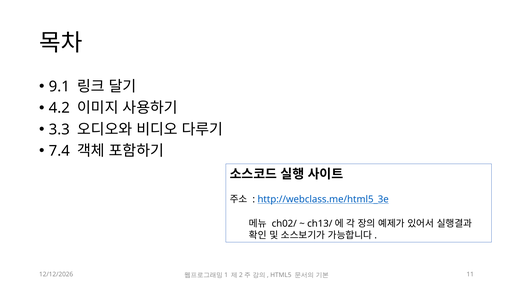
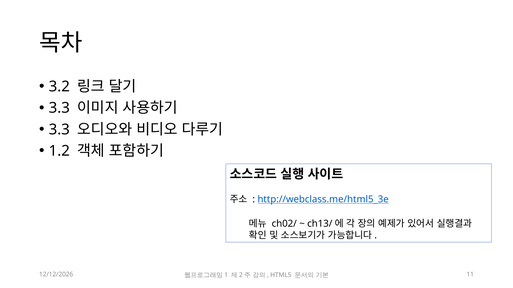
9.1: 9.1 -> 3.2
4.2 at (59, 108): 4.2 -> 3.3
7.4: 7.4 -> 1.2
